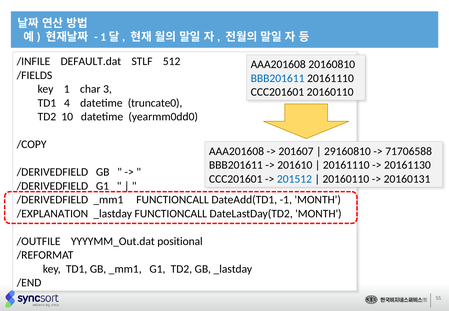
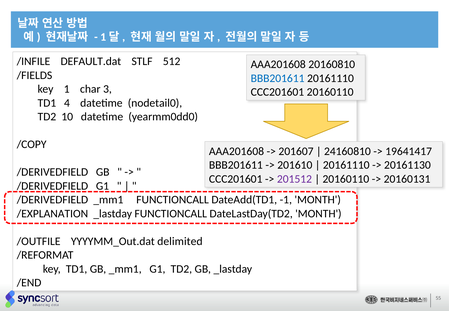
truncate0: truncate0 -> nodetail0
29160810: 29160810 -> 24160810
71706588: 71706588 -> 19641417
201512 colour: blue -> purple
positional: positional -> delimited
